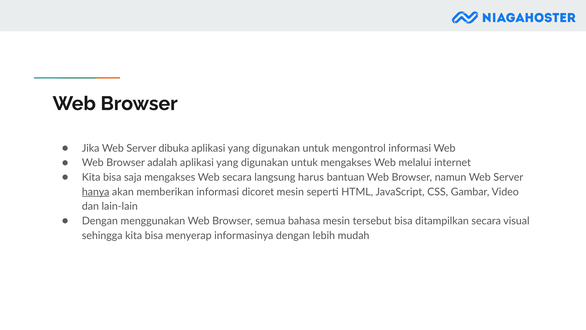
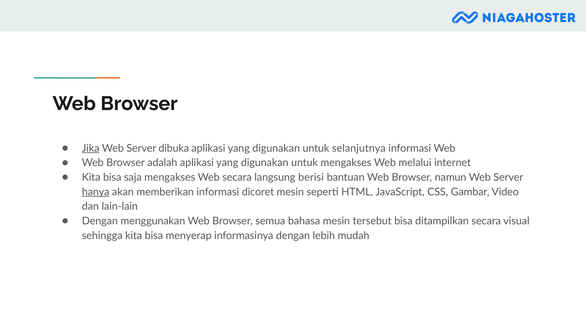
Jika underline: none -> present
mengontrol: mengontrol -> selanjutnya
harus: harus -> berisi
